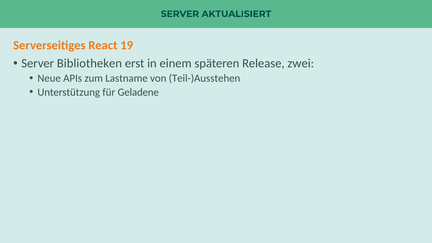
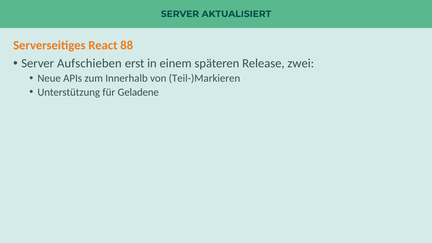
19: 19 -> 88
Bibliotheken: Bibliotheken -> Aufschieben
Lastname: Lastname -> Innerhalb
Teil-)Ausstehen: Teil-)Ausstehen -> Teil-)Markieren
